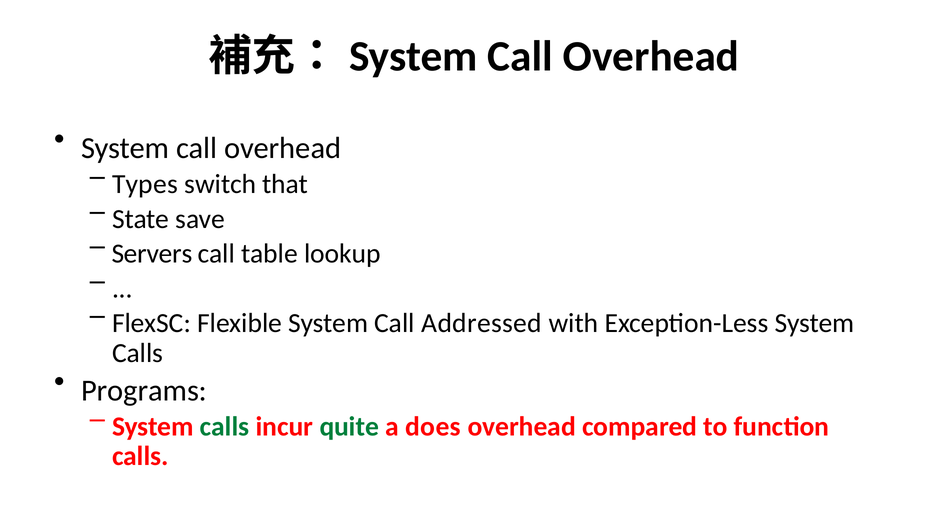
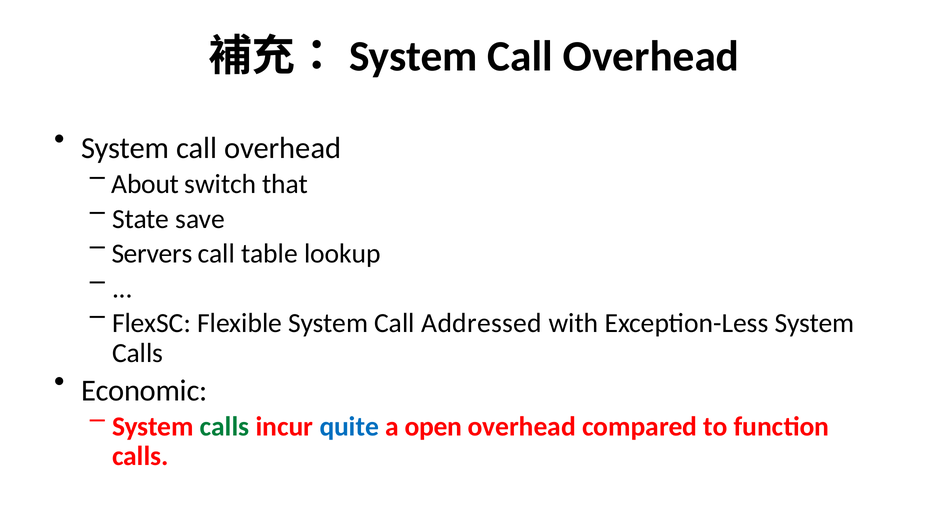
Types: Types -> About
Programs: Programs -> Economic
quite colour: green -> blue
does: does -> open
